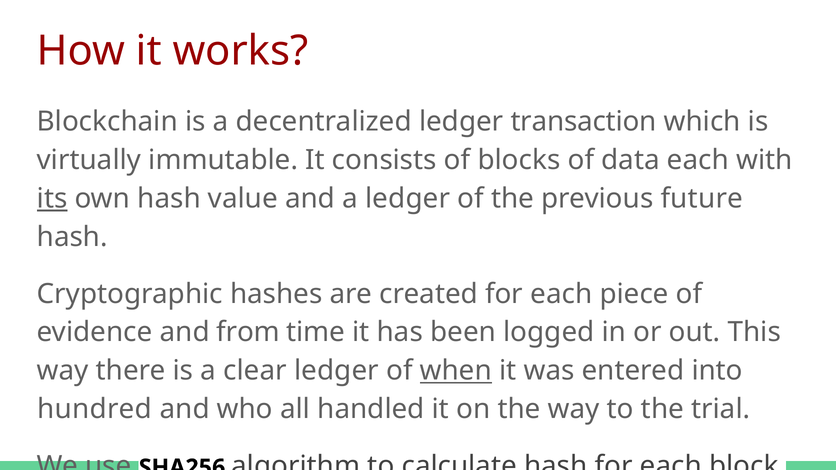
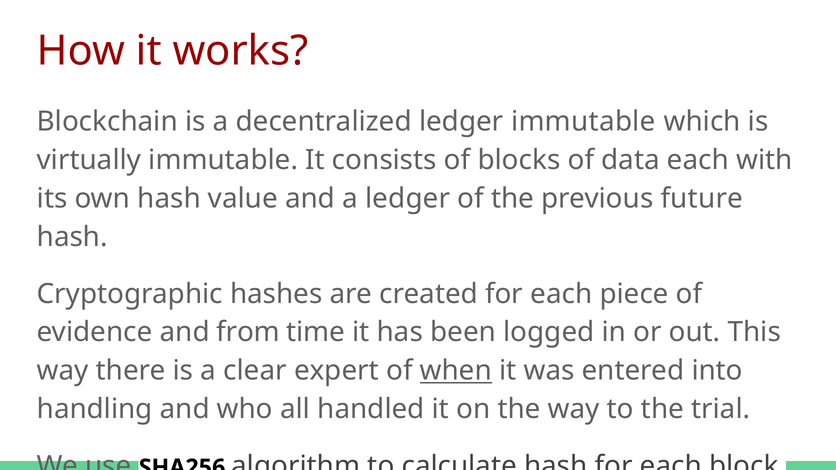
ledger transaction: transaction -> immutable
its underline: present -> none
clear ledger: ledger -> expert
hundred: hundred -> handling
